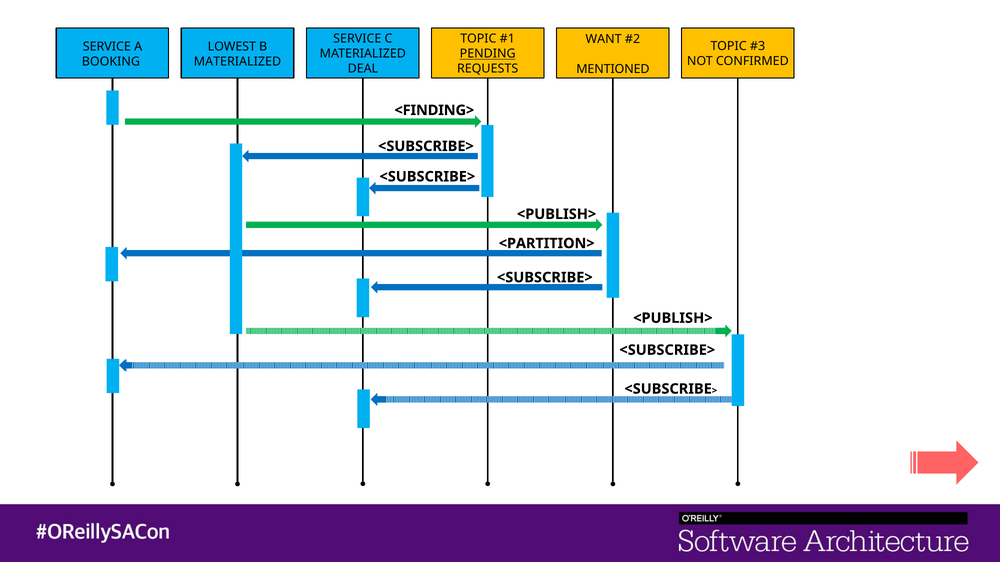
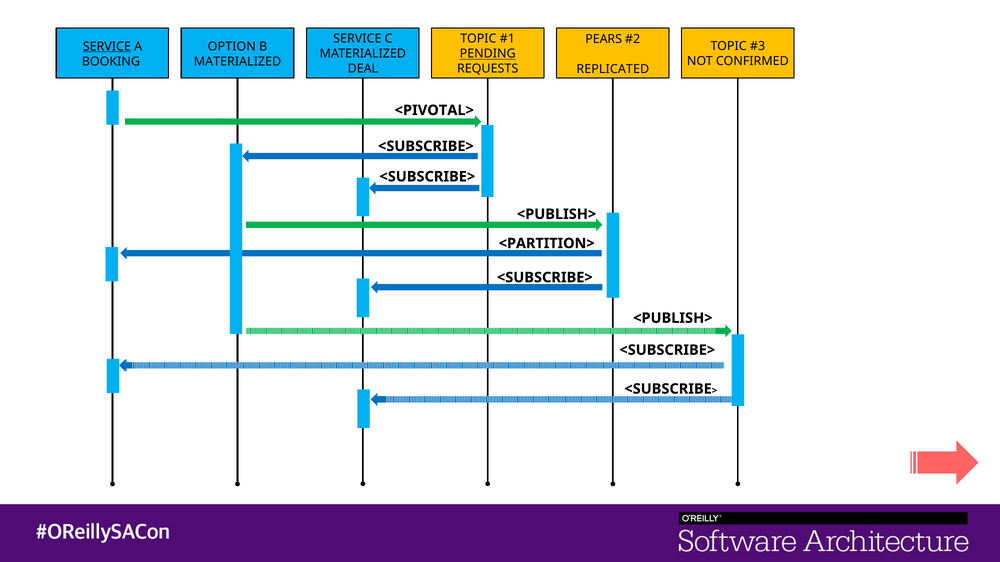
WANT: WANT -> PEARS
SERVICE at (107, 46) underline: none -> present
LOWEST: LOWEST -> OPTION
MENTIONED: MENTIONED -> REPLICATED
<FINDING>: <FINDING> -> <PIVOTAL>
